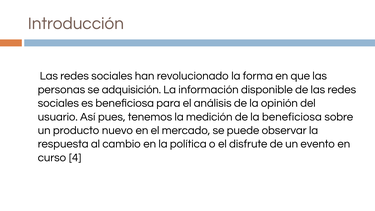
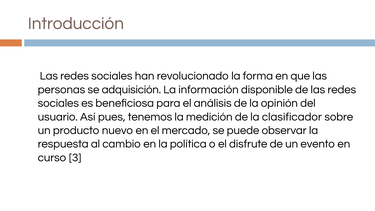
la beneficiosa: beneficiosa -> clasificador
4: 4 -> 3
